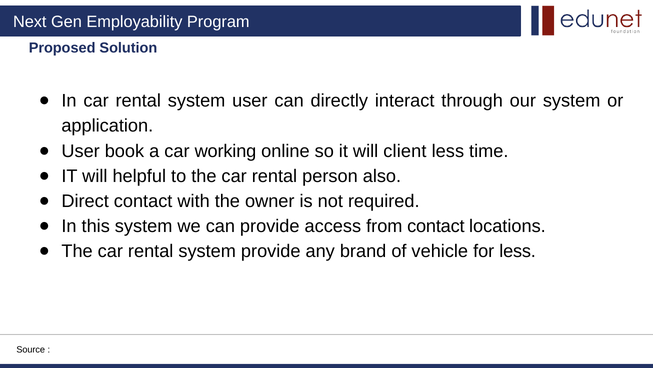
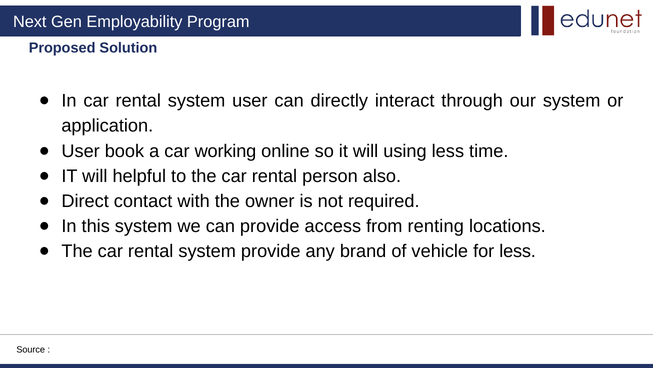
client: client -> using
from contact: contact -> renting
